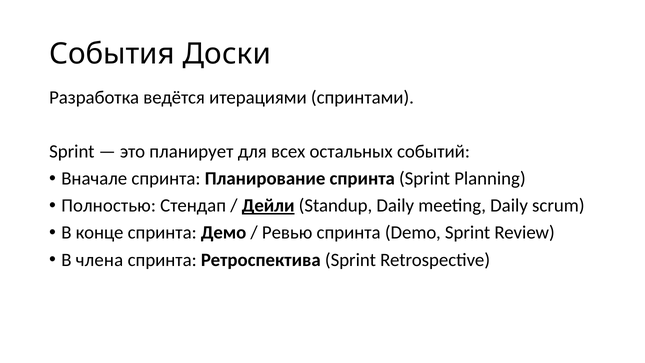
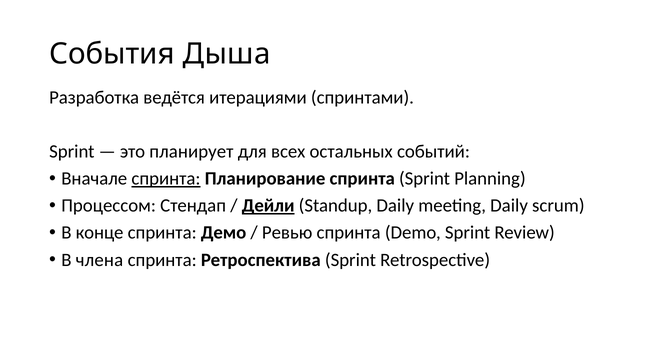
Доски: Доски -> Дыша
спринта at (166, 179) underline: none -> present
Полностью: Полностью -> Процессом
